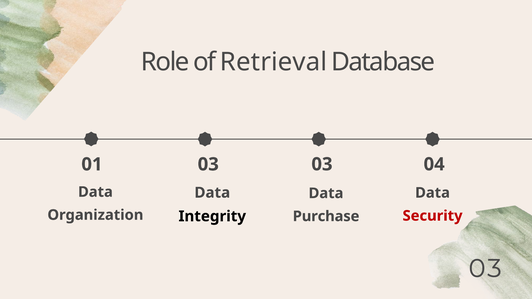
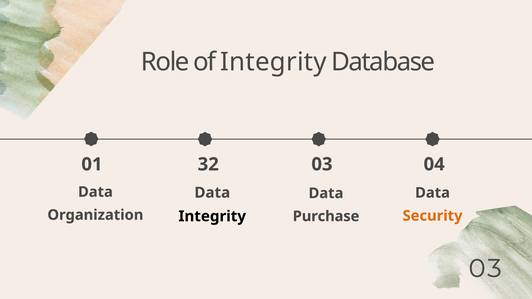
of Retrieval: Retrieval -> Integrity
01 03: 03 -> 32
Security colour: red -> orange
